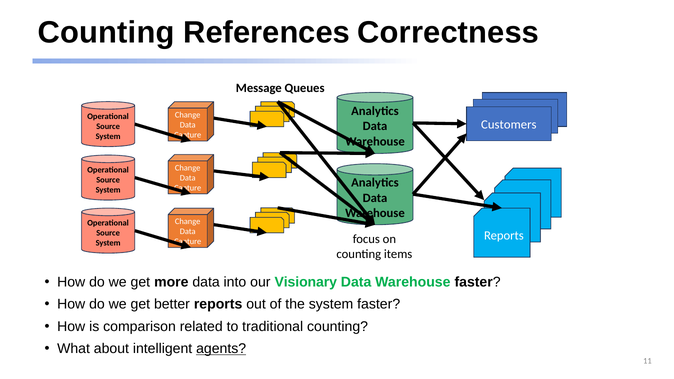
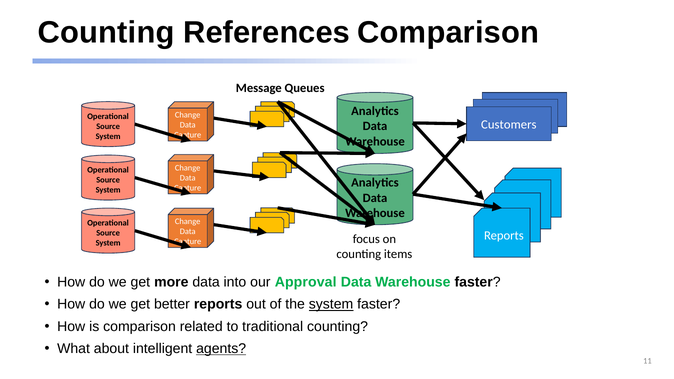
References Correctness: Correctness -> Comparison
Visionary: Visionary -> Approval
system at (331, 304) underline: none -> present
